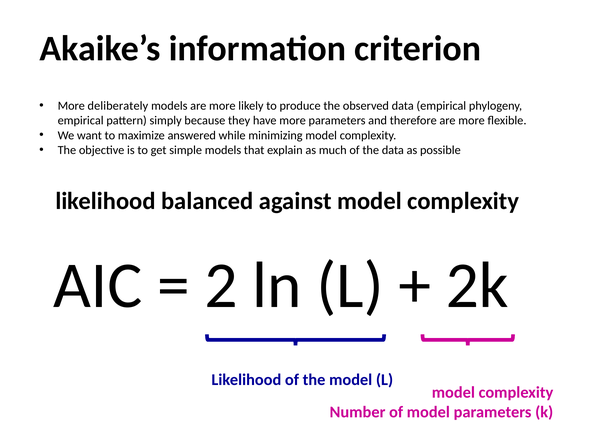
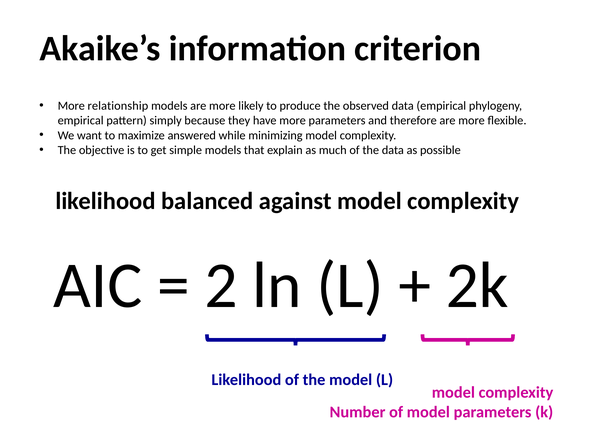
deliberately: deliberately -> relationship
